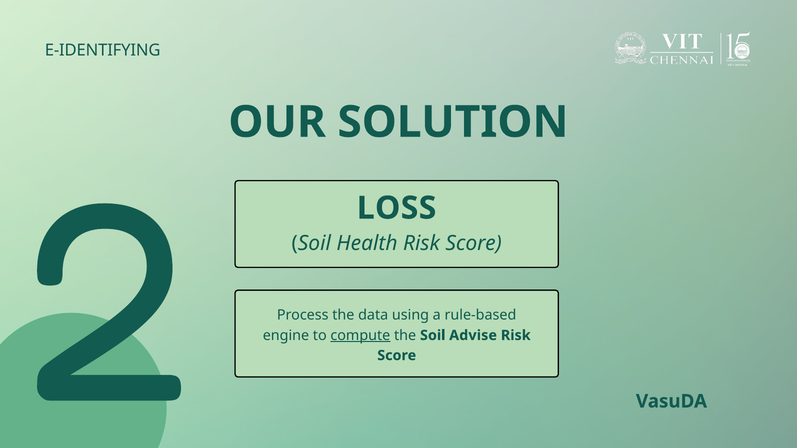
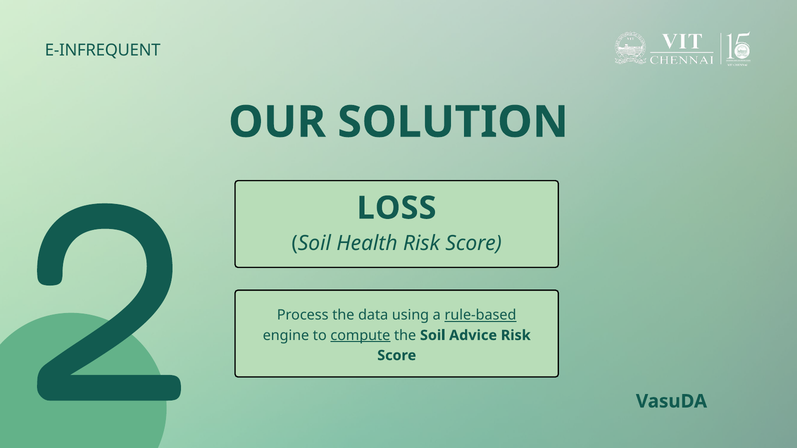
E-IDENTIFYING: E-IDENTIFYING -> E-INFREQUENT
rule‑based underline: none -> present
Advise: Advise -> Advice
